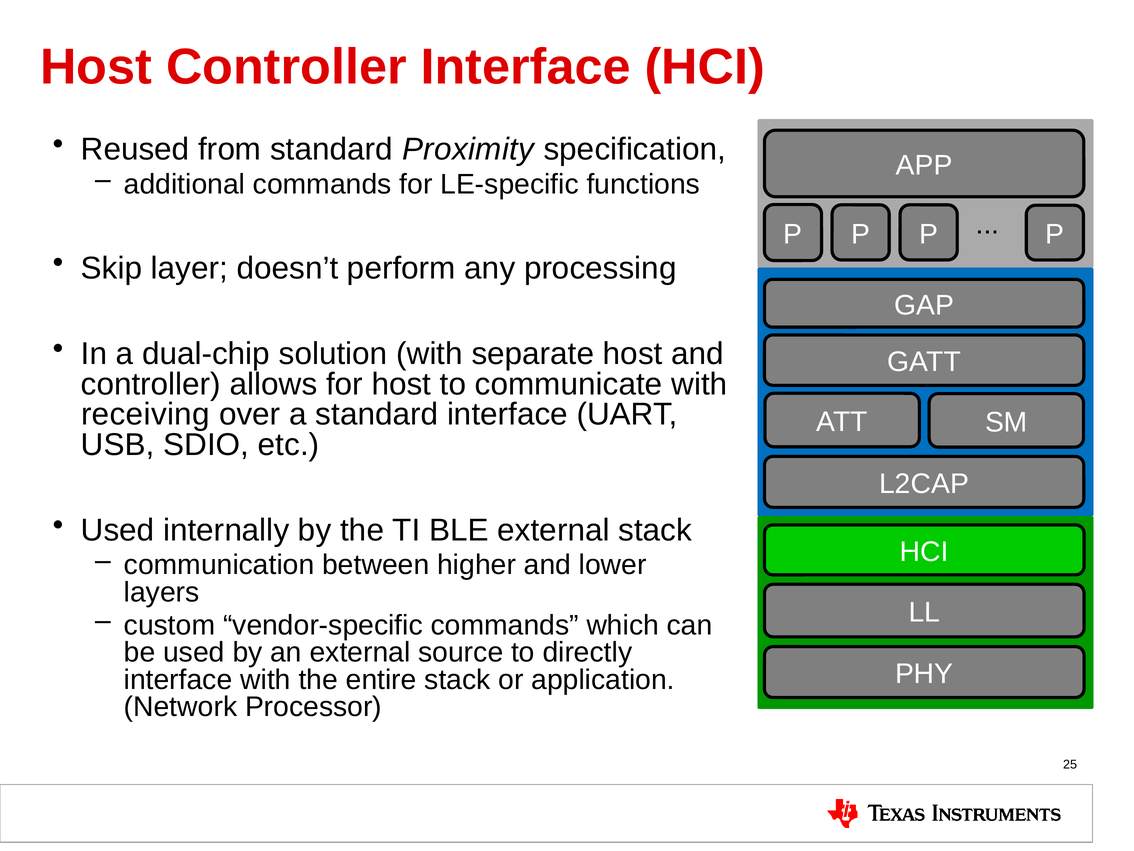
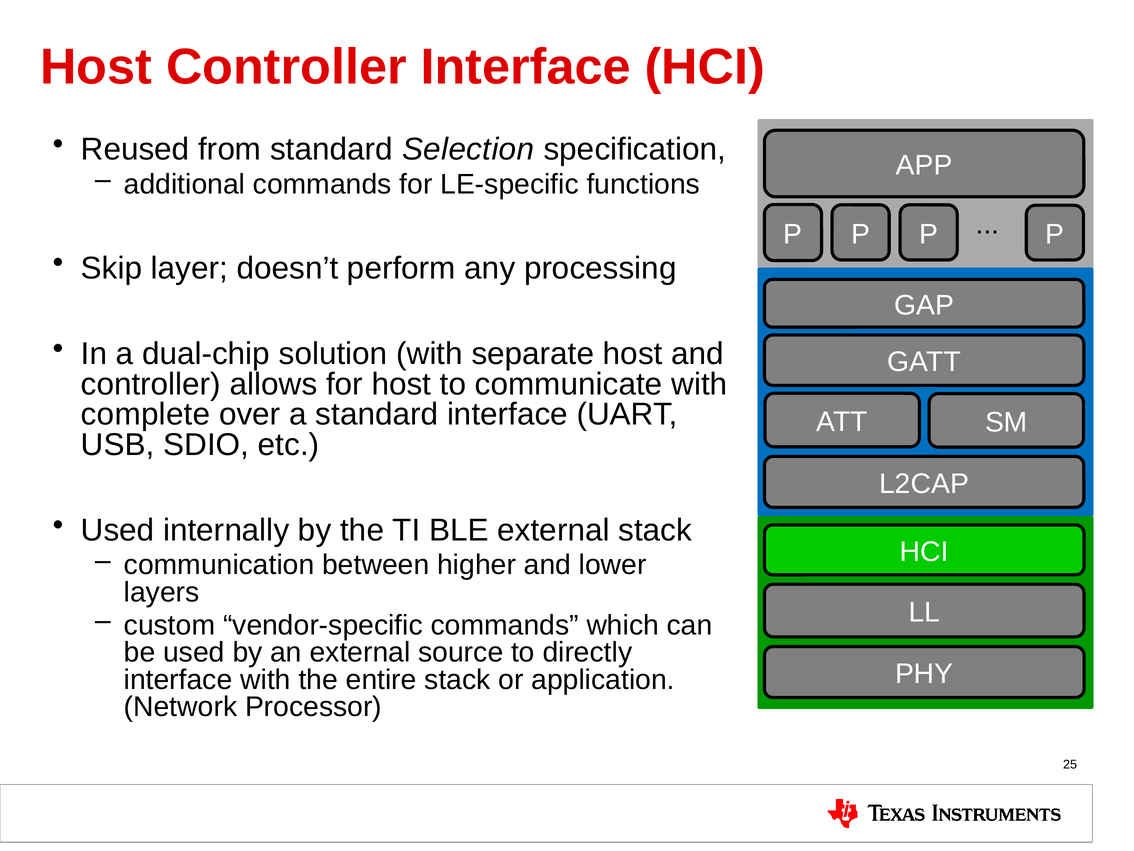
Proximity: Proximity -> Selection
receiving: receiving -> complete
